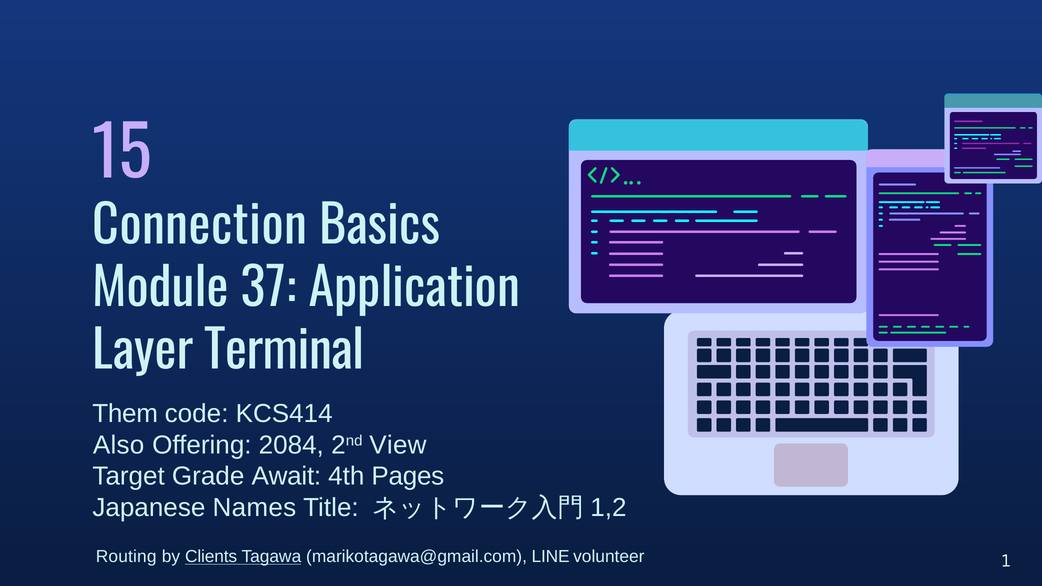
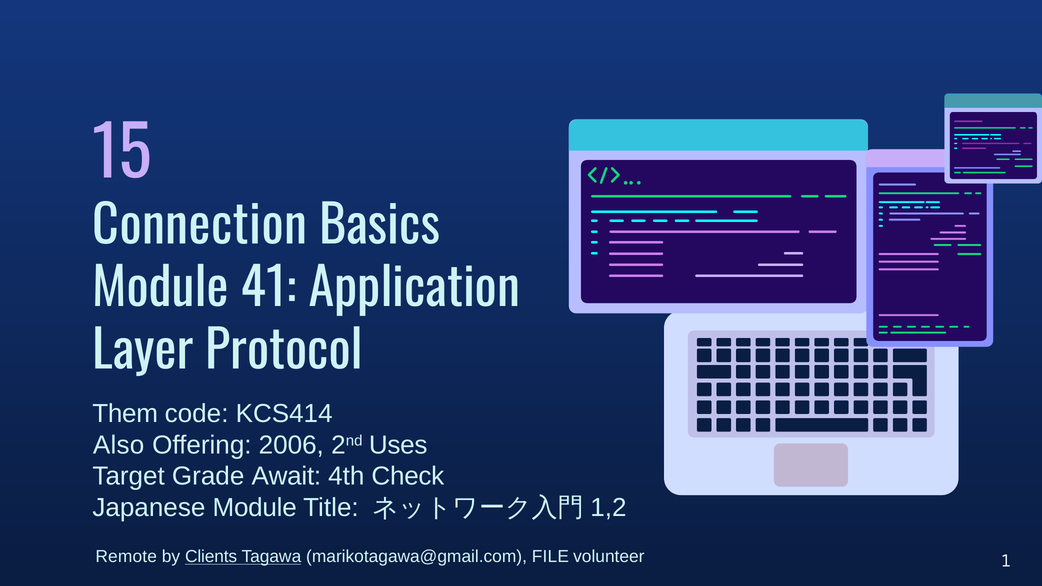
37: 37 -> 41
Terminal: Terminal -> Protocol
2084: 2084 -> 2006
View: View -> Uses
Pages: Pages -> Check
Japanese Names: Names -> Module
Routing: Routing -> Remote
LINE: LINE -> FILE
